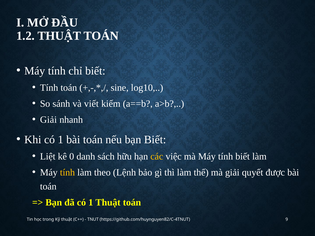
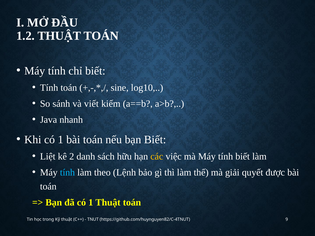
Giải at (48, 120): Giải -> Java
0: 0 -> 2
tính at (67, 173) colour: yellow -> light blue
